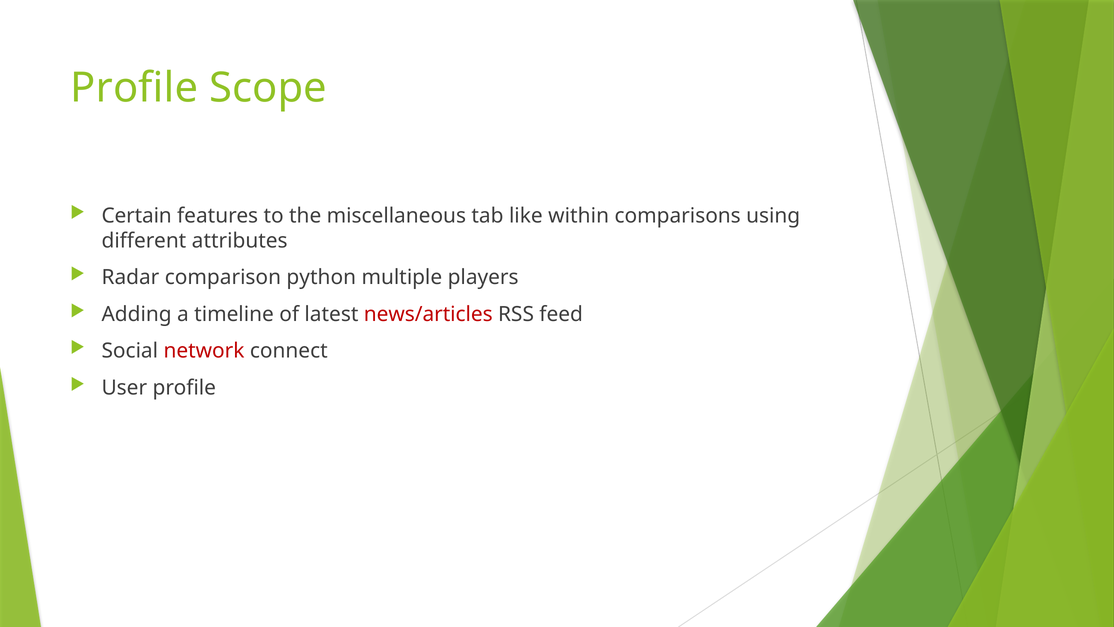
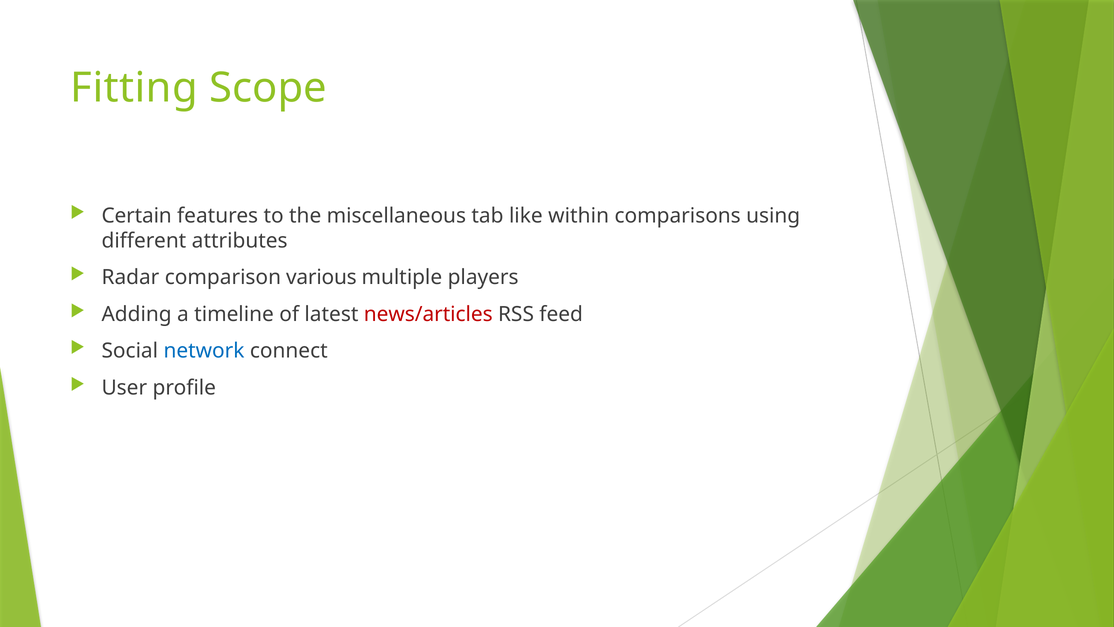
Profile at (134, 88): Profile -> Fitting
python: python -> various
network colour: red -> blue
